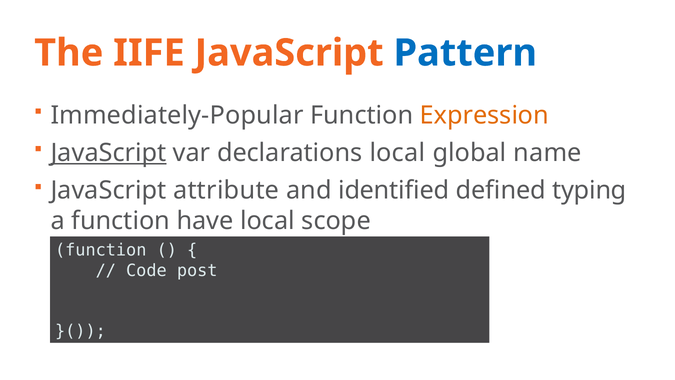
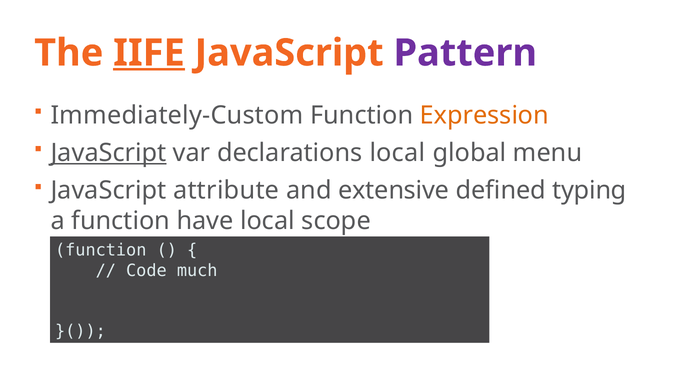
IIFE underline: none -> present
Pattern colour: blue -> purple
Immediately-Popular: Immediately-Popular -> Immediately-Custom
name: name -> menu
identified: identified -> extensive
post: post -> much
